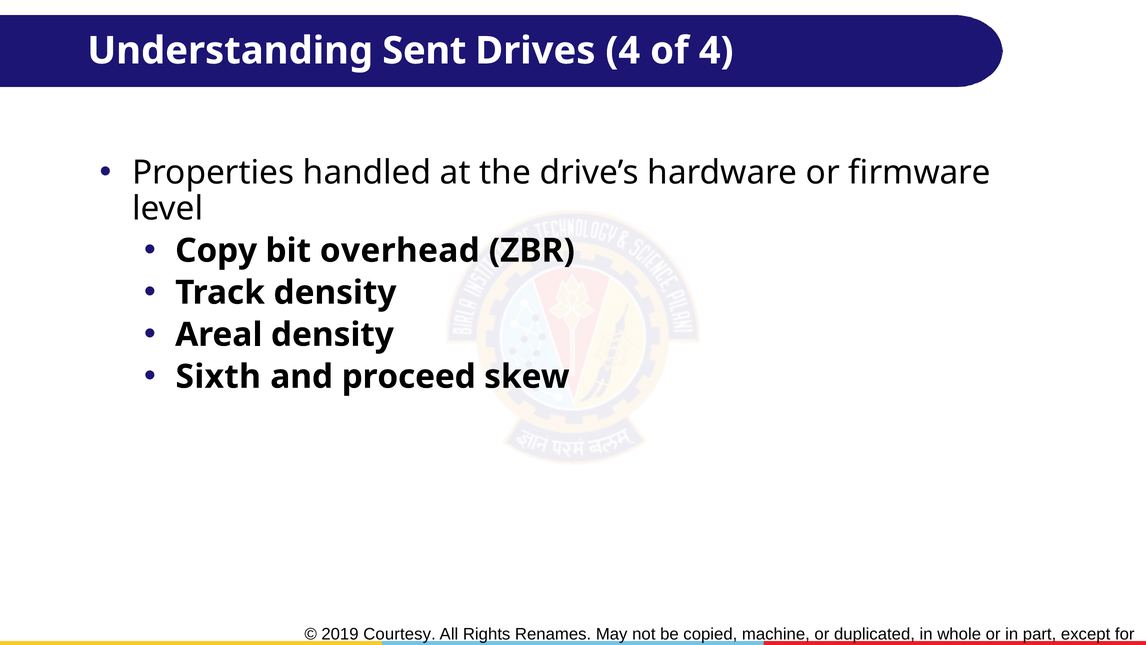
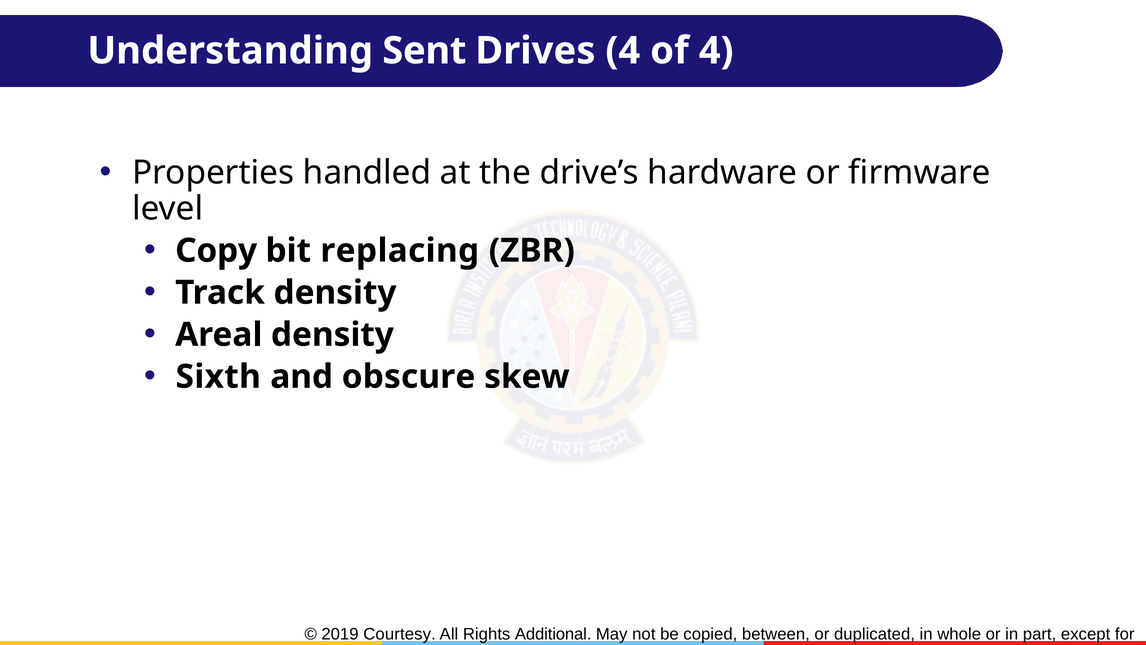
overhead: overhead -> replacing
proceed: proceed -> obscure
Renames: Renames -> Additional
machine: machine -> between
